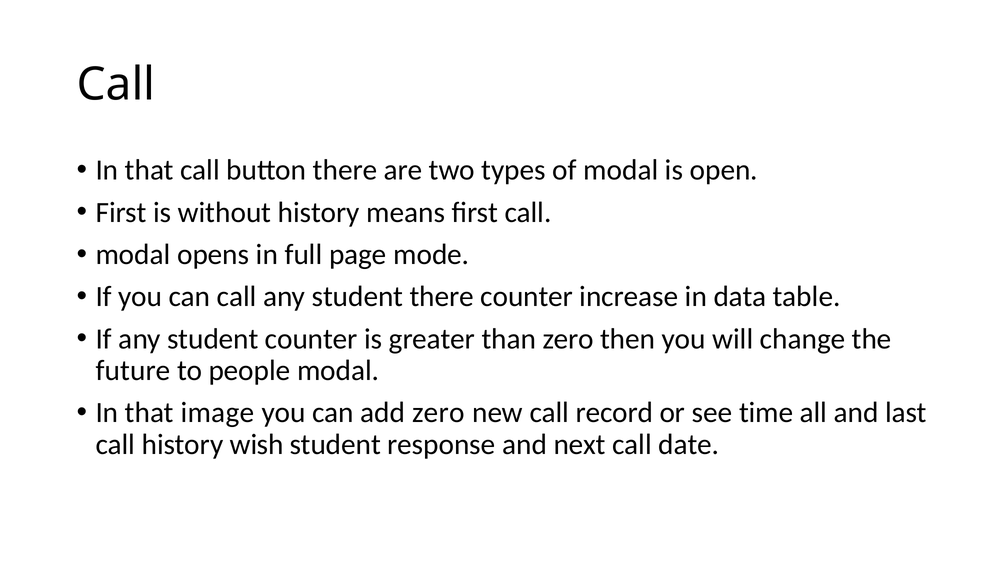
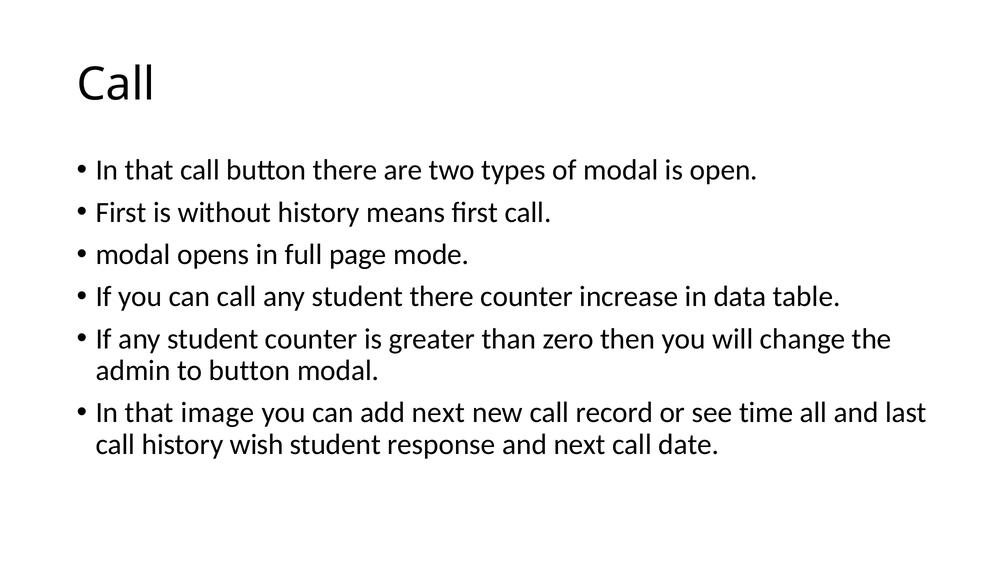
future: future -> admin
to people: people -> button
add zero: zero -> next
